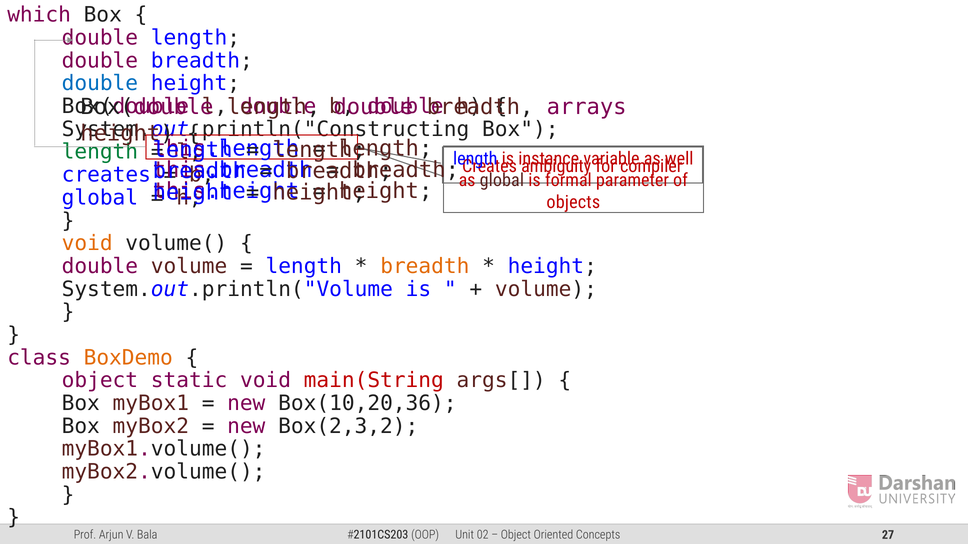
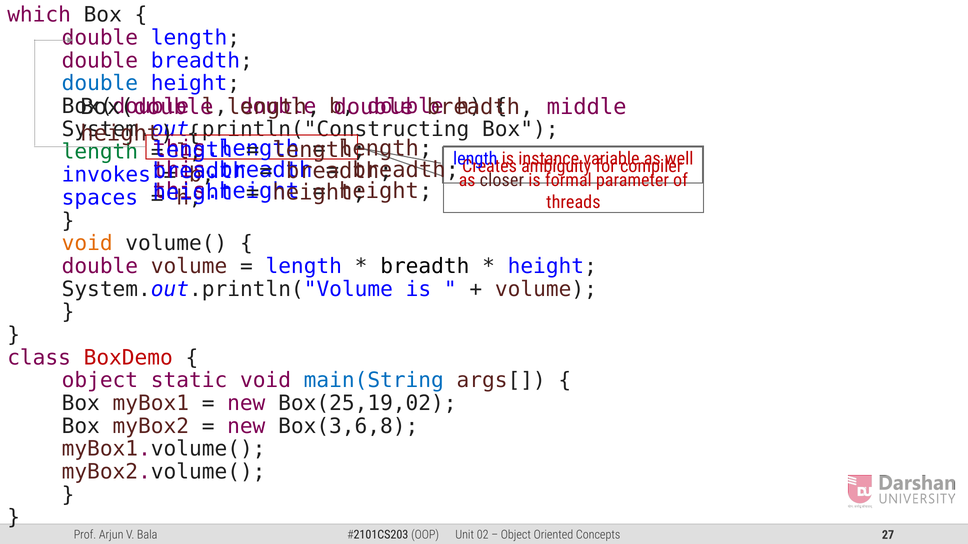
arrays: arrays -> middle
creates at (106, 175): creates -> invokes
as global: global -> closer
global at (100, 198): global -> spaces
objects: objects -> threads
breadth at (425, 266) colour: orange -> black
BoxDemo colour: orange -> red
main(String colour: red -> blue
Box(10,20,36: Box(10,20,36 -> Box(25,19,02
Box(2,3,2: Box(2,3,2 -> Box(3,6,8
